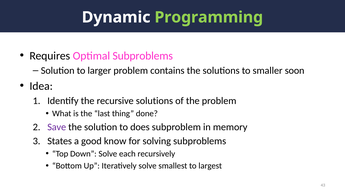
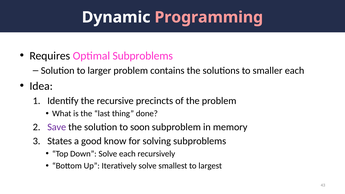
Programming colour: light green -> pink
smaller soon: soon -> each
recursive solutions: solutions -> precincts
does: does -> soon
